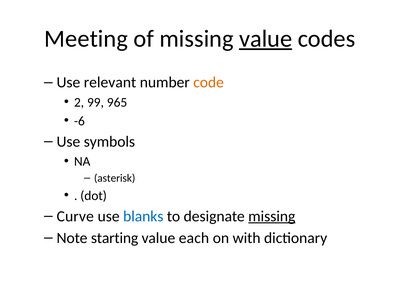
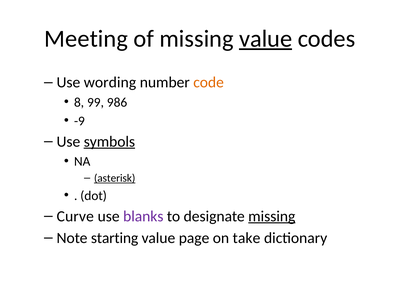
relevant: relevant -> wording
2: 2 -> 8
965: 965 -> 986
-6: -6 -> -9
symbols underline: none -> present
asterisk underline: none -> present
blanks colour: blue -> purple
each: each -> page
with: with -> take
